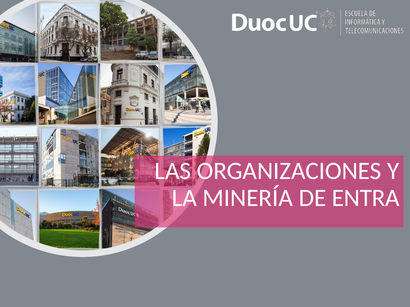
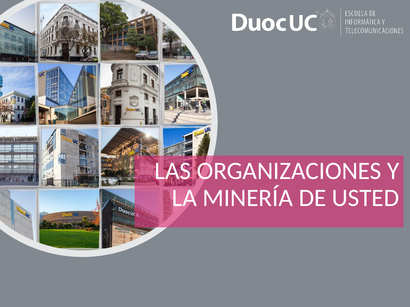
ENTRA: ENTRA -> USTED
